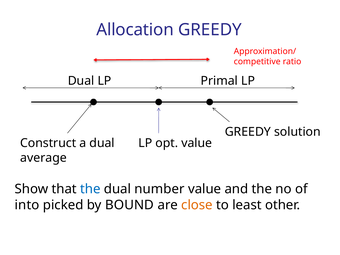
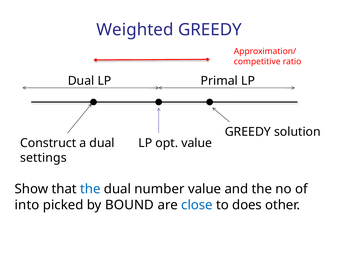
Allocation: Allocation -> Weighted
average: average -> settings
close colour: orange -> blue
least: least -> does
